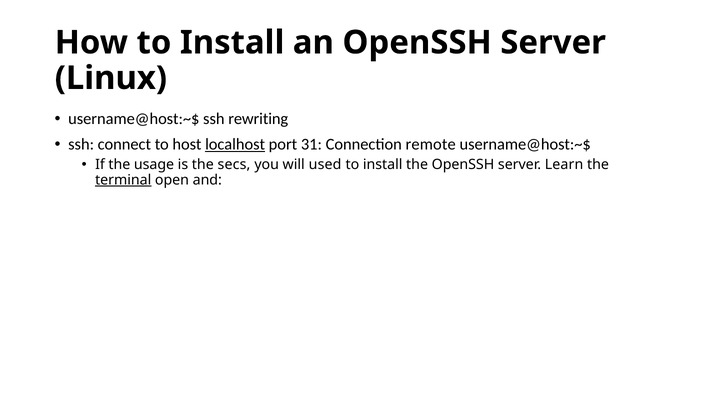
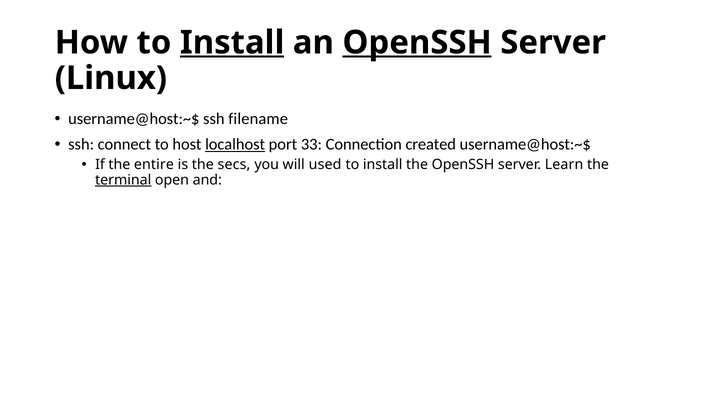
Install at (232, 43) underline: none -> present
OpenSSH at (417, 43) underline: none -> present
rewriting: rewriting -> filename
31: 31 -> 33
remote: remote -> created
usage: usage -> entire
